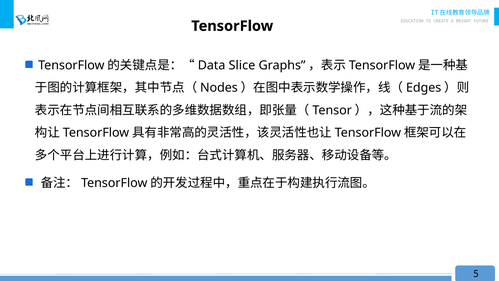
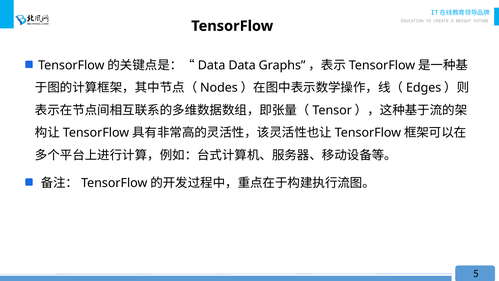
Slice at (242, 65): Slice -> Data
